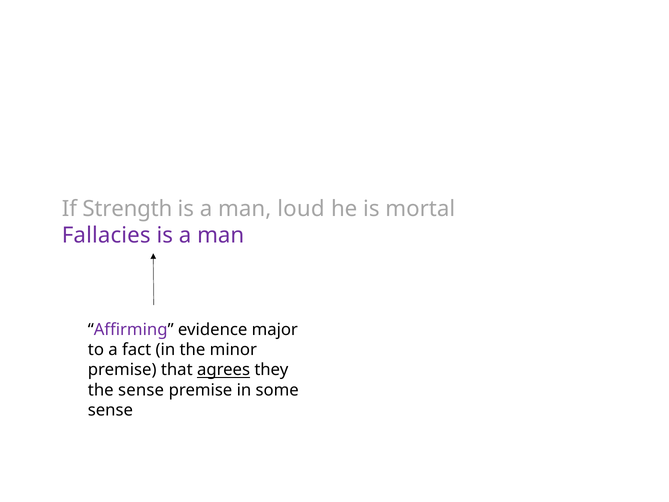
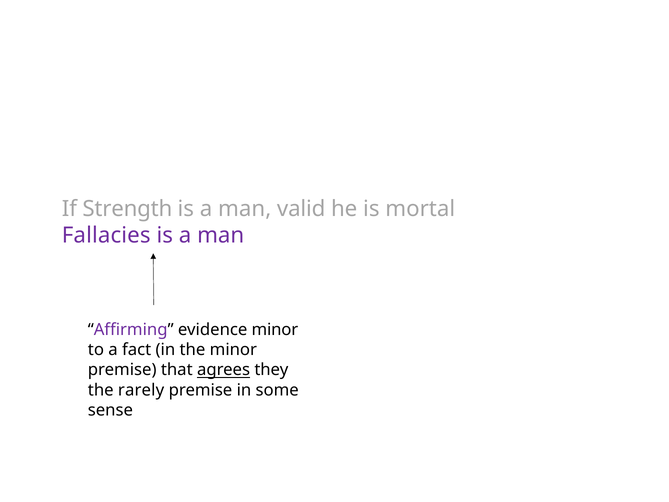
loud: loud -> valid
evidence major: major -> minor
the sense: sense -> rarely
